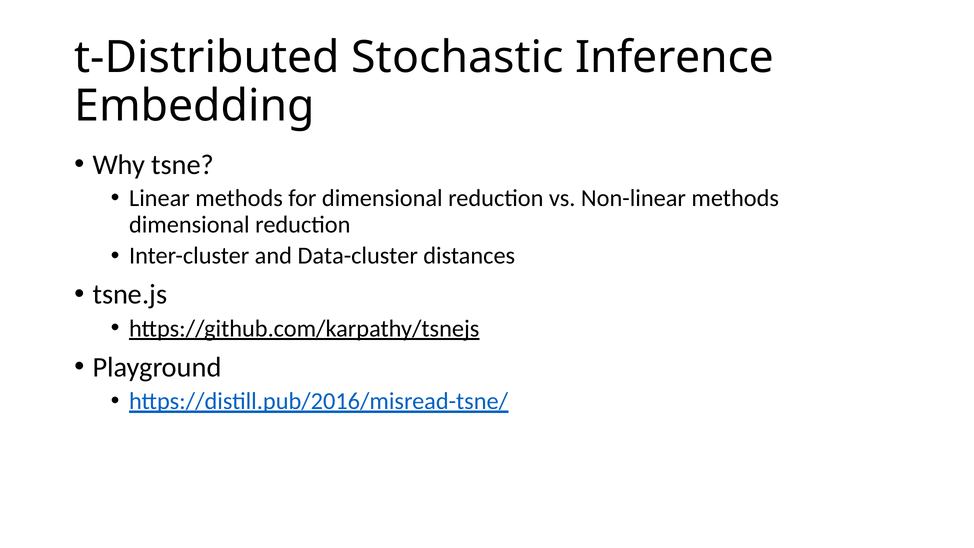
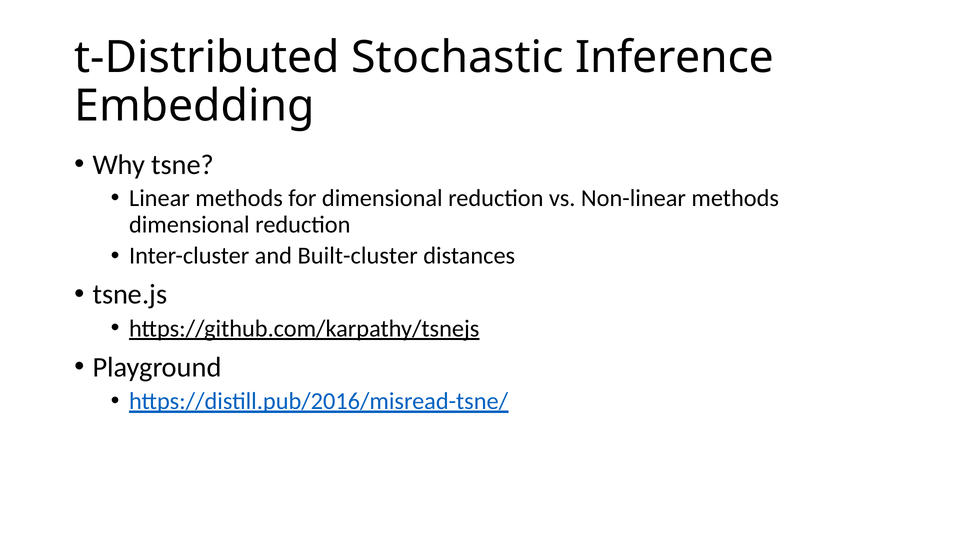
Data-cluster: Data-cluster -> Built-cluster
